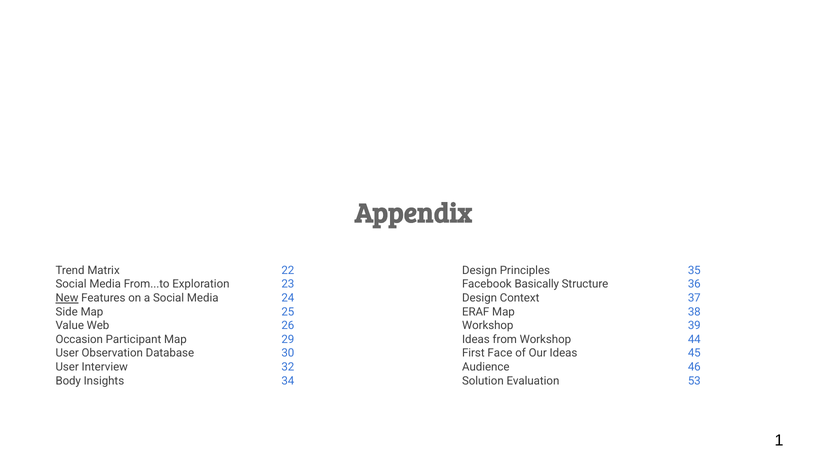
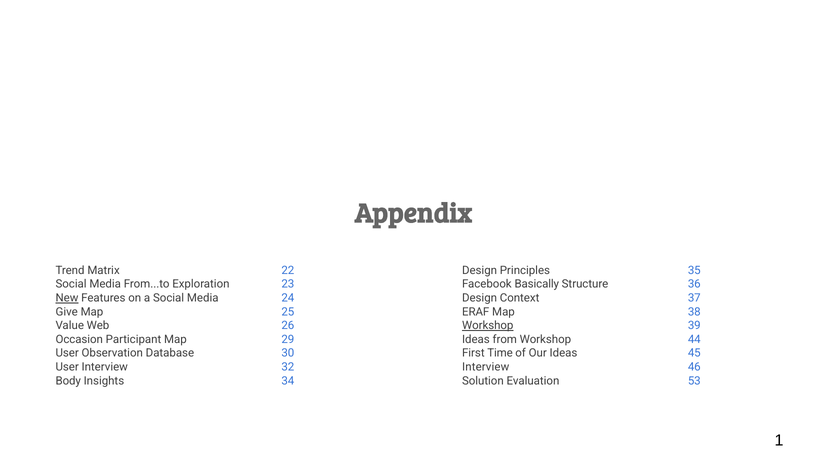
Side: Side -> Give
Workshop at (488, 326) underline: none -> present
Face: Face -> Time
Audience at (486, 367): Audience -> Interview
